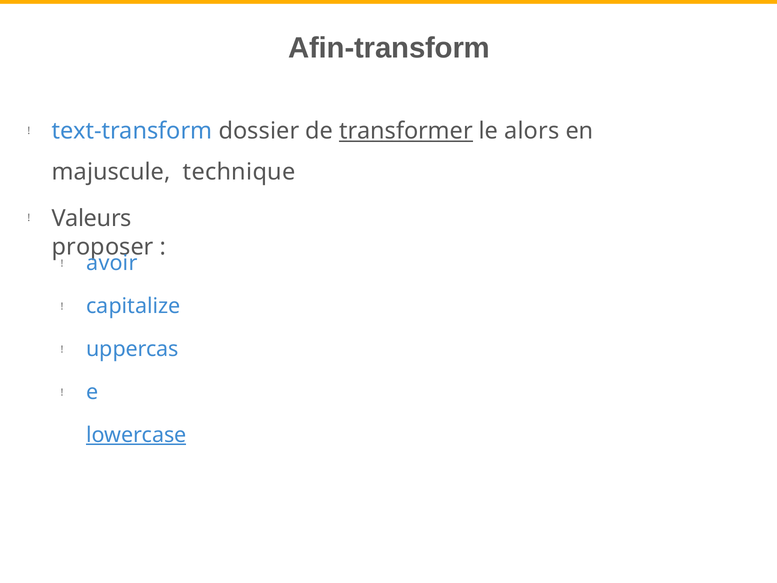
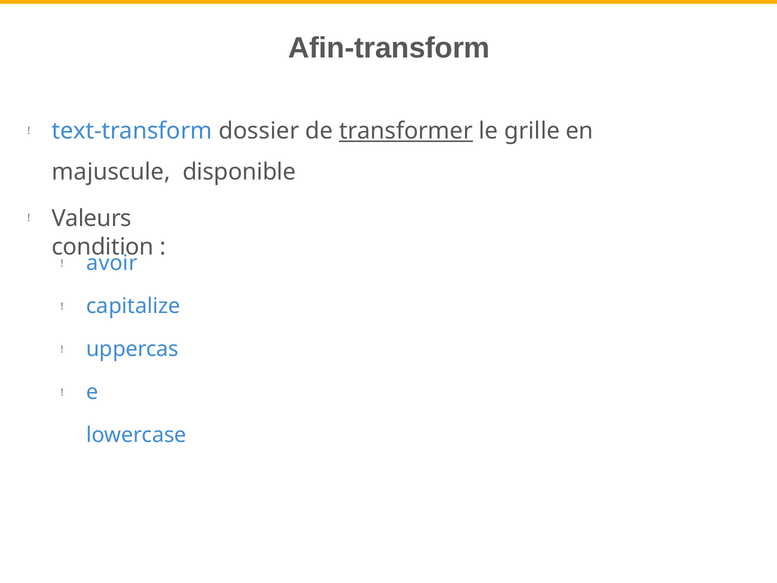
alors: alors -> grille
technique: technique -> disponible
proposer: proposer -> condition
lowercase underline: present -> none
